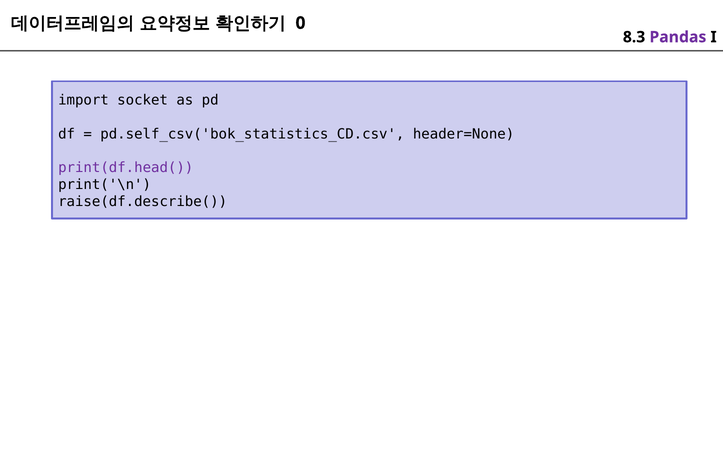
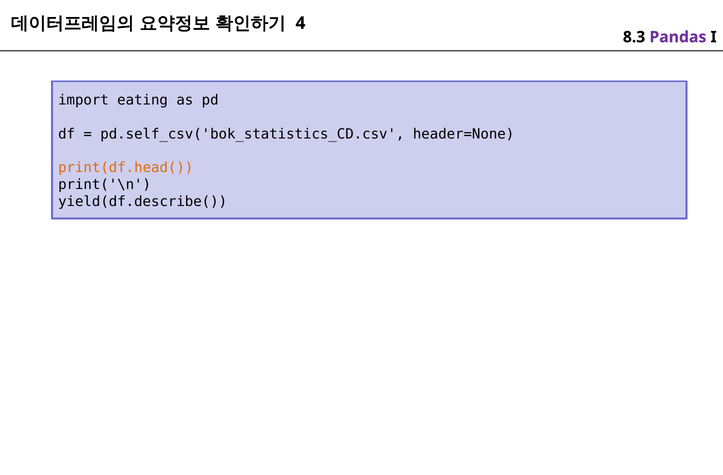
0: 0 -> 4
socket: socket -> eating
print(df.head( colour: purple -> orange
raise(df.describe(: raise(df.describe( -> yield(df.describe(
